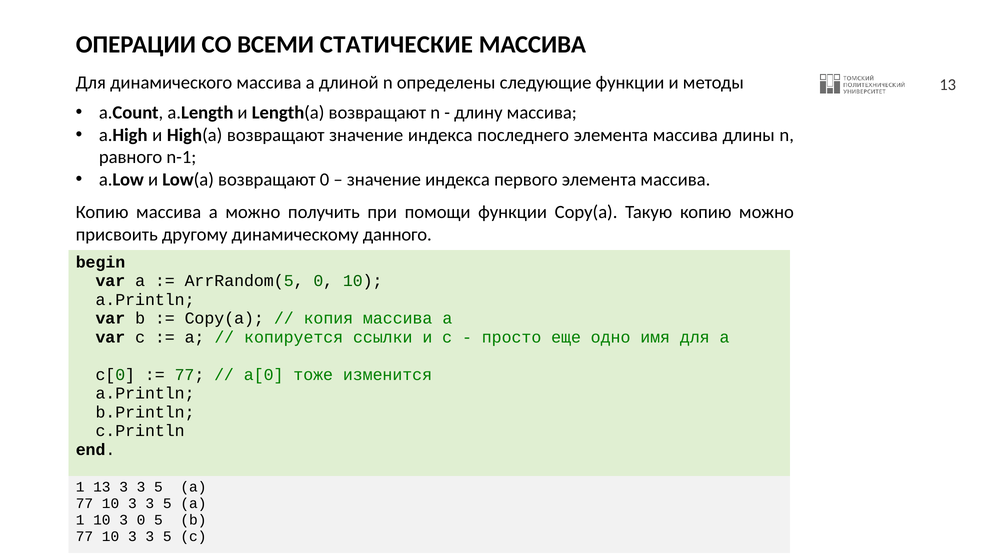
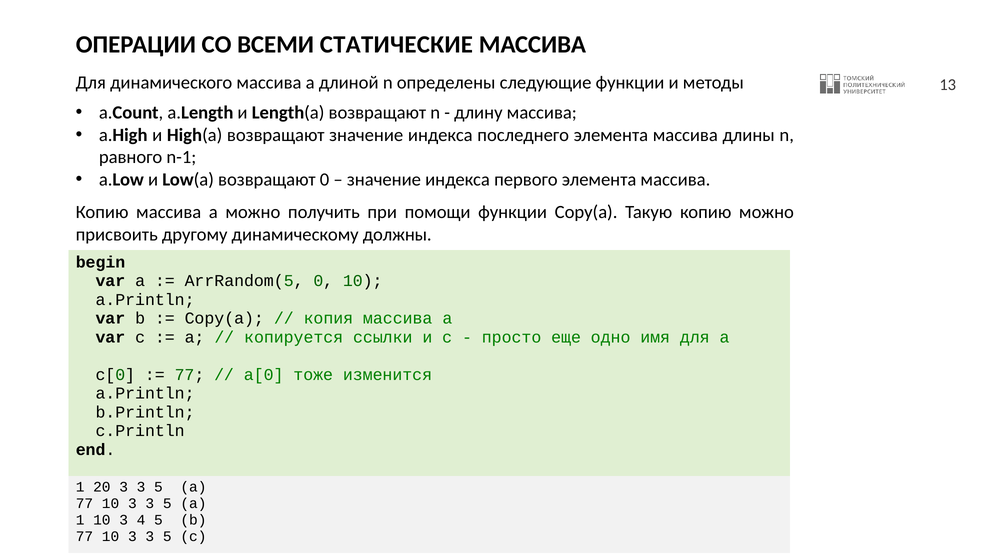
данного: данного -> должны
1 13: 13 -> 20
3 0: 0 -> 4
